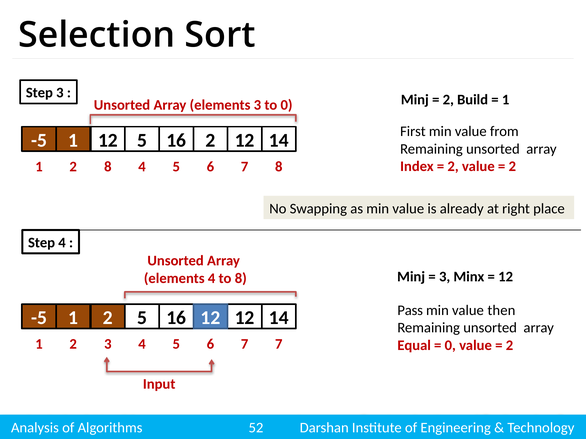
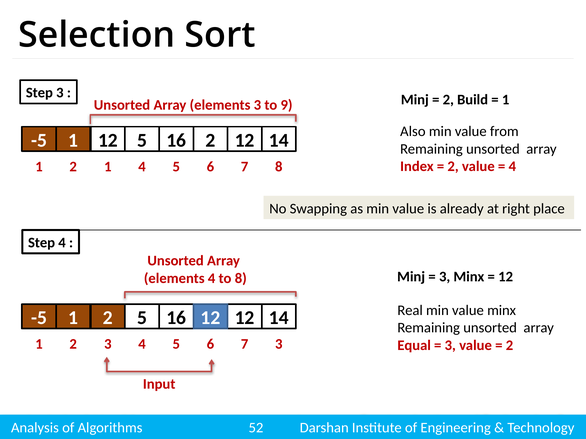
to 0: 0 -> 9
First: First -> Also
2 at (512, 167): 2 -> 4
2 8: 8 -> 1
Pass: Pass -> Real
value then: then -> minx
7 7: 7 -> 3
0 at (450, 346): 0 -> 3
